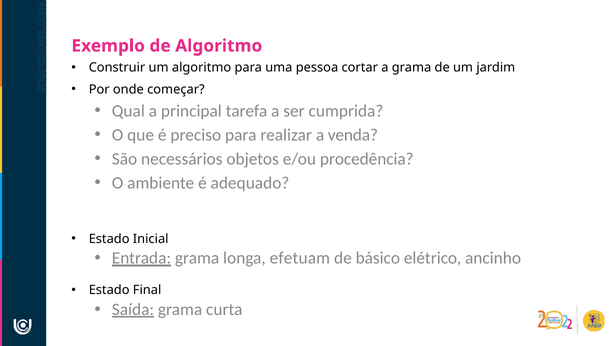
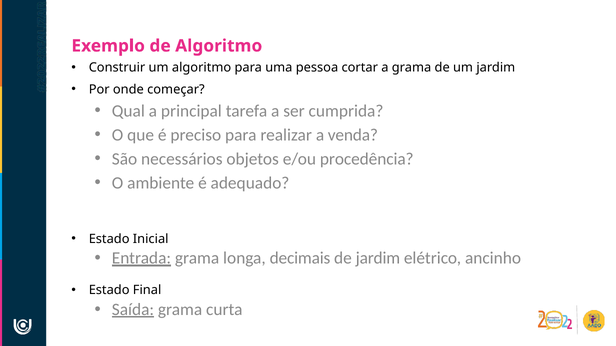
efetuam: efetuam -> decimais
de básico: básico -> jardim
